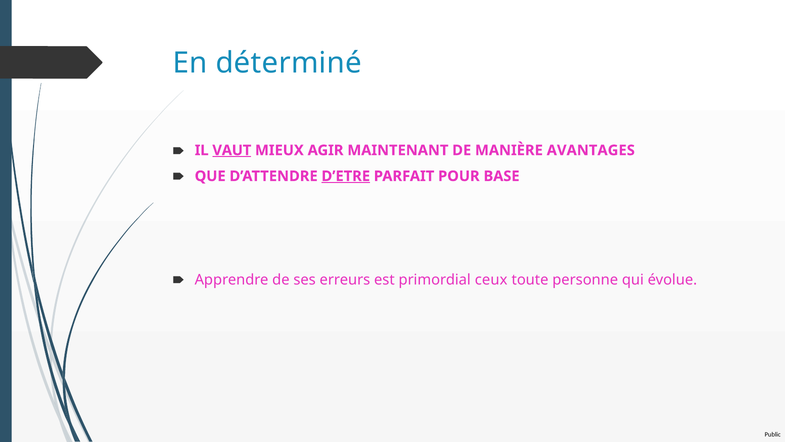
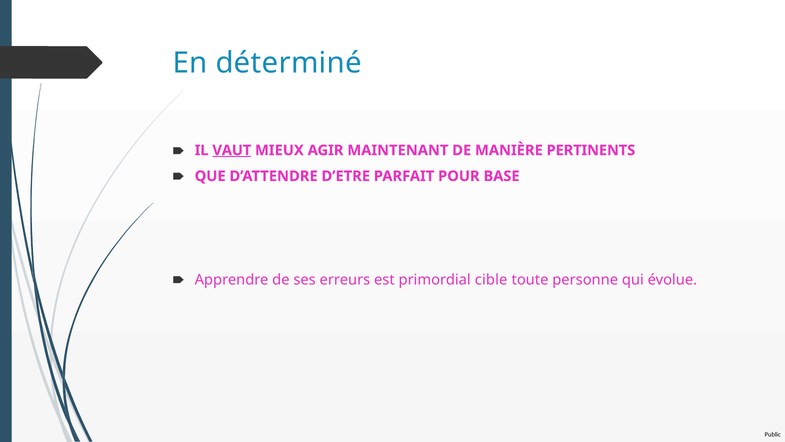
AVANTAGES: AVANTAGES -> PERTINENTS
D’ETRE underline: present -> none
ceux: ceux -> cible
